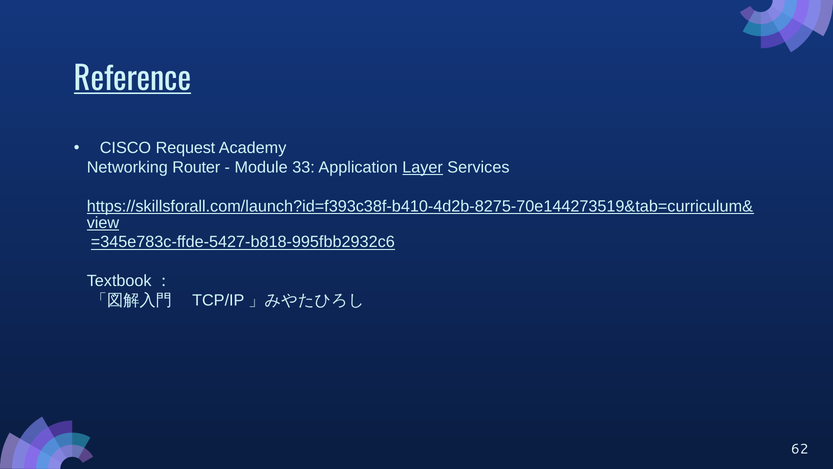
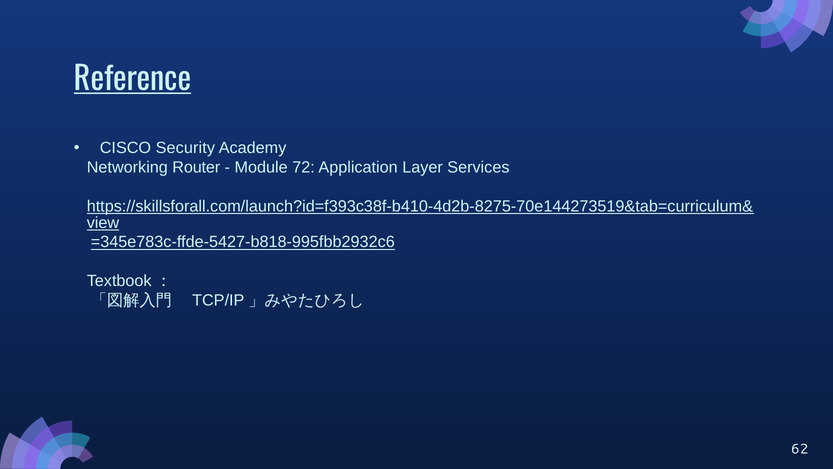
Request: Request -> Security
33: 33 -> 72
Layer underline: present -> none
